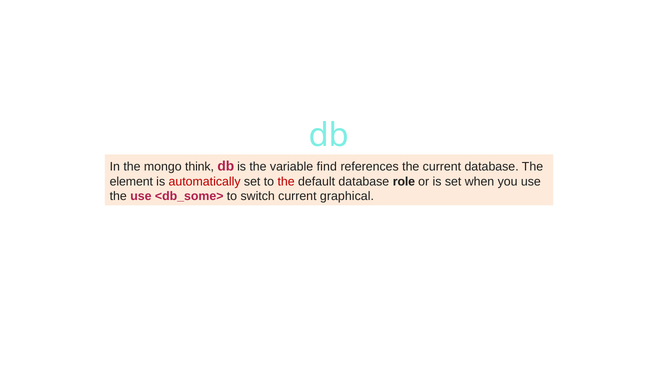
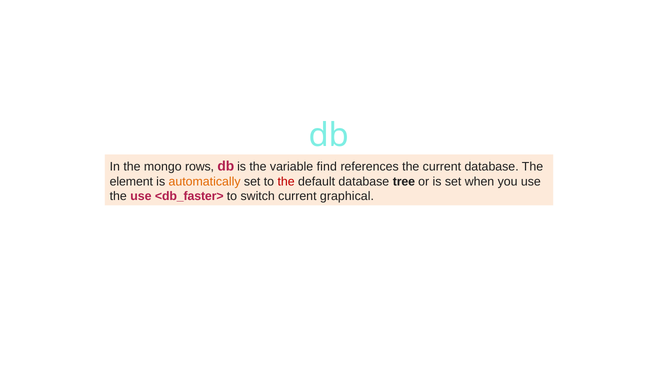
think: think -> rows
automatically colour: red -> orange
role: role -> tree
<db_some>: <db_some> -> <db_faster>
